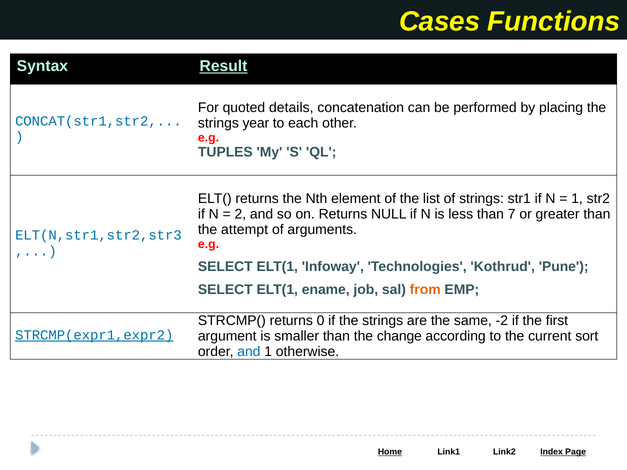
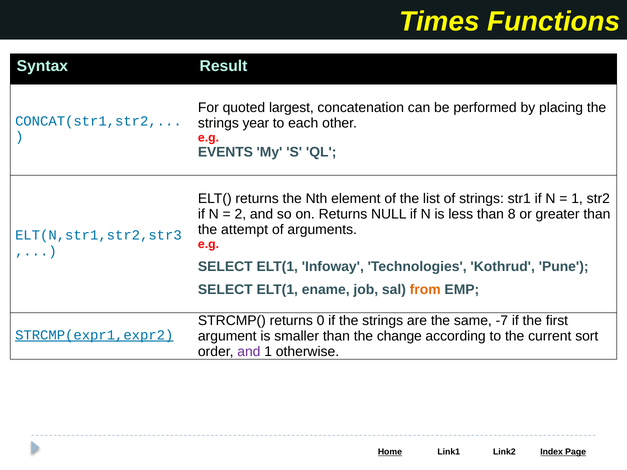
Cases: Cases -> Times
Result underline: present -> none
details: details -> largest
TUPLES: TUPLES -> EVENTS
7: 7 -> 8
-2: -2 -> -7
and at (249, 352) colour: blue -> purple
